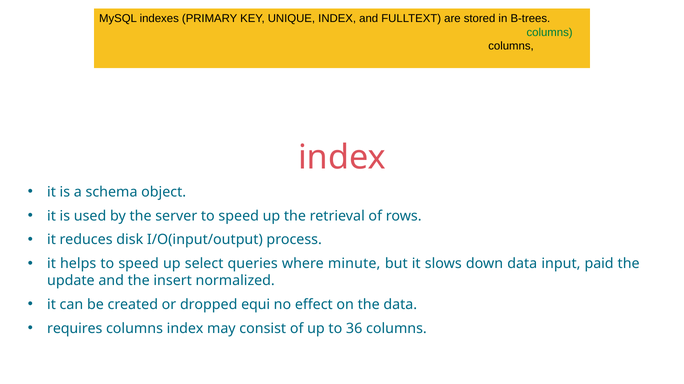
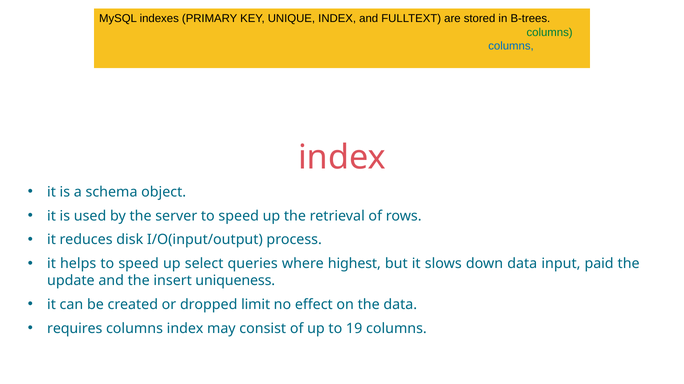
columns at (511, 46) colour: black -> blue
minute: minute -> highest
normalized: normalized -> uniqueness
equi: equi -> limit
36: 36 -> 19
